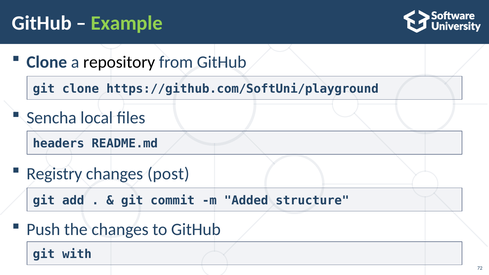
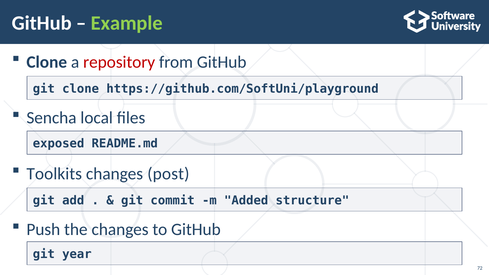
repository colour: black -> red
headers: headers -> exposed
Registry: Registry -> Toolkits
with: with -> year
